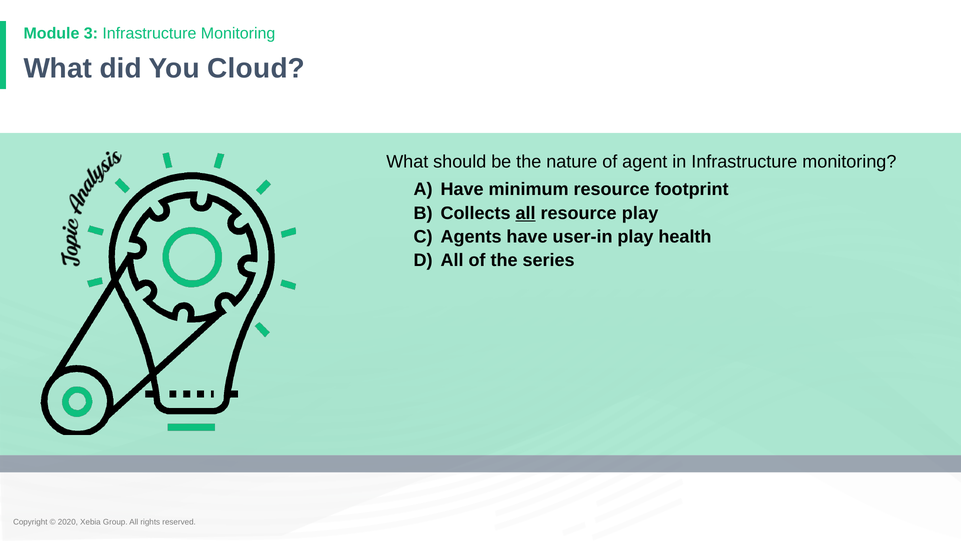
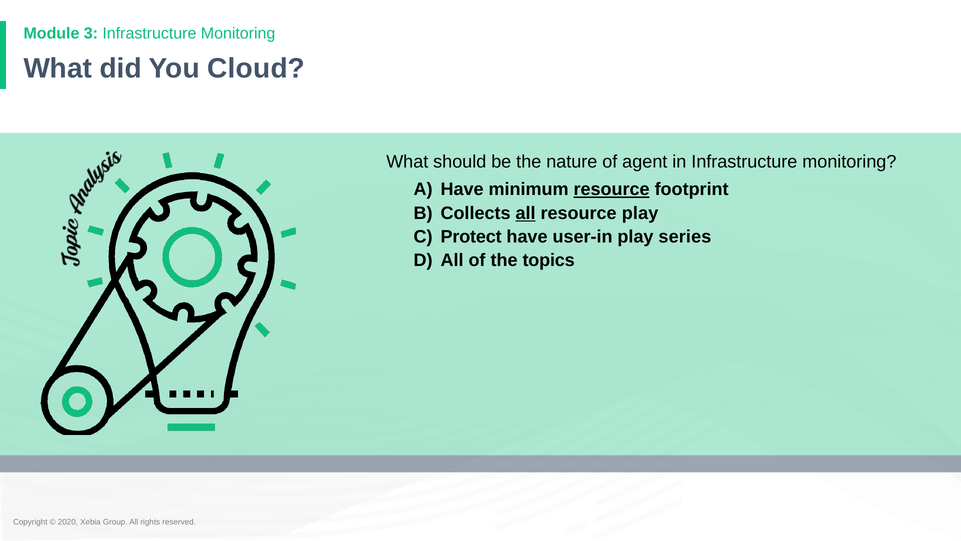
resource at (612, 189) underline: none -> present
Agents: Agents -> Protect
health: health -> series
series: series -> topics
